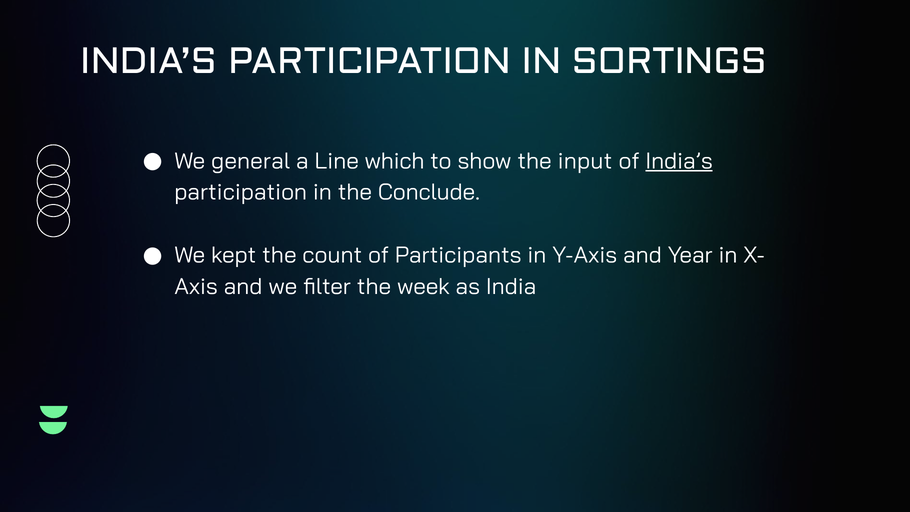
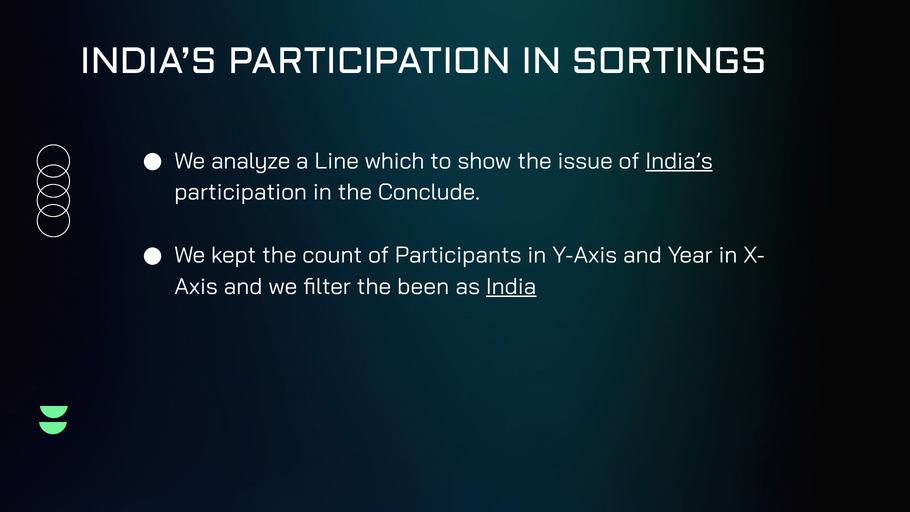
general: general -> analyze
input: input -> issue
week: week -> been
India underline: none -> present
